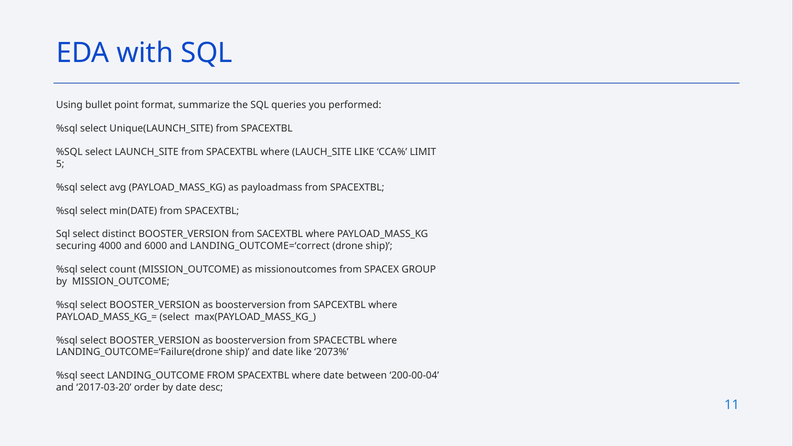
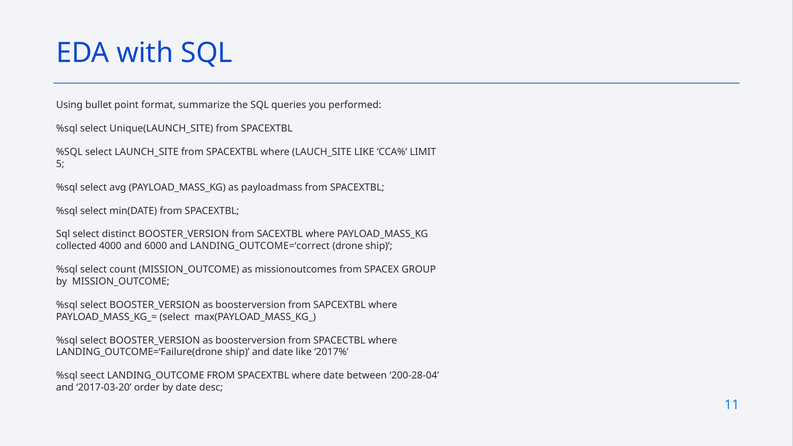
securing: securing -> collected
2073%: 2073% -> 2017%
200-00-04: 200-00-04 -> 200-28-04
